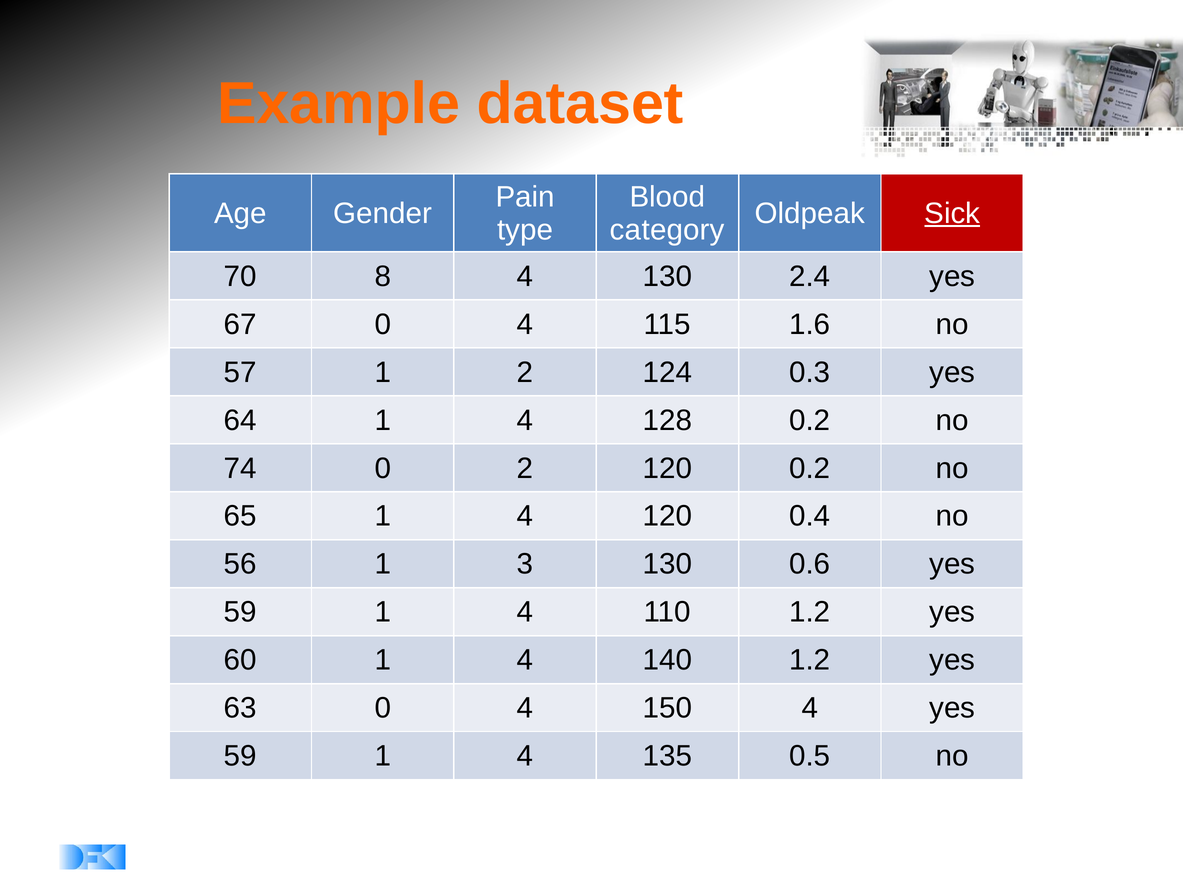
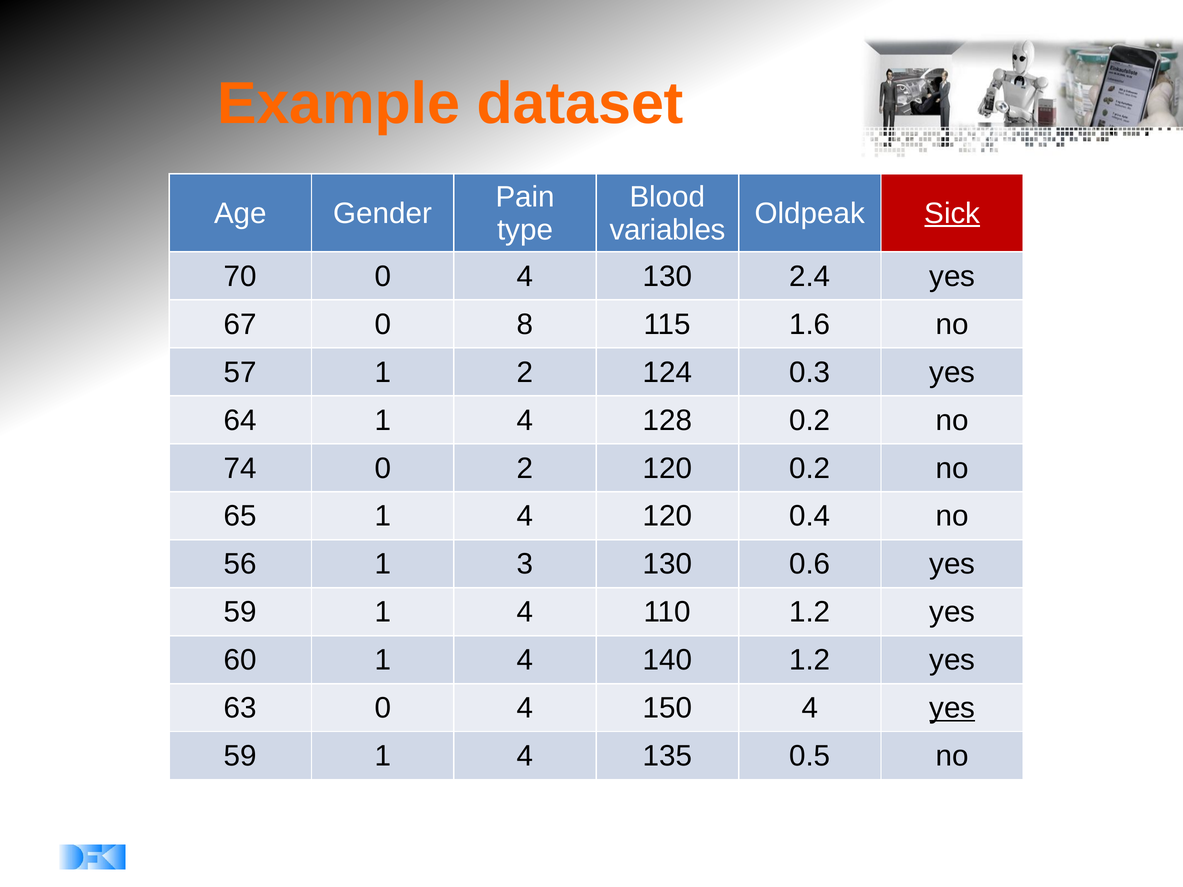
category: category -> variables
70 8: 8 -> 0
67 0 4: 4 -> 8
yes at (952, 708) underline: none -> present
